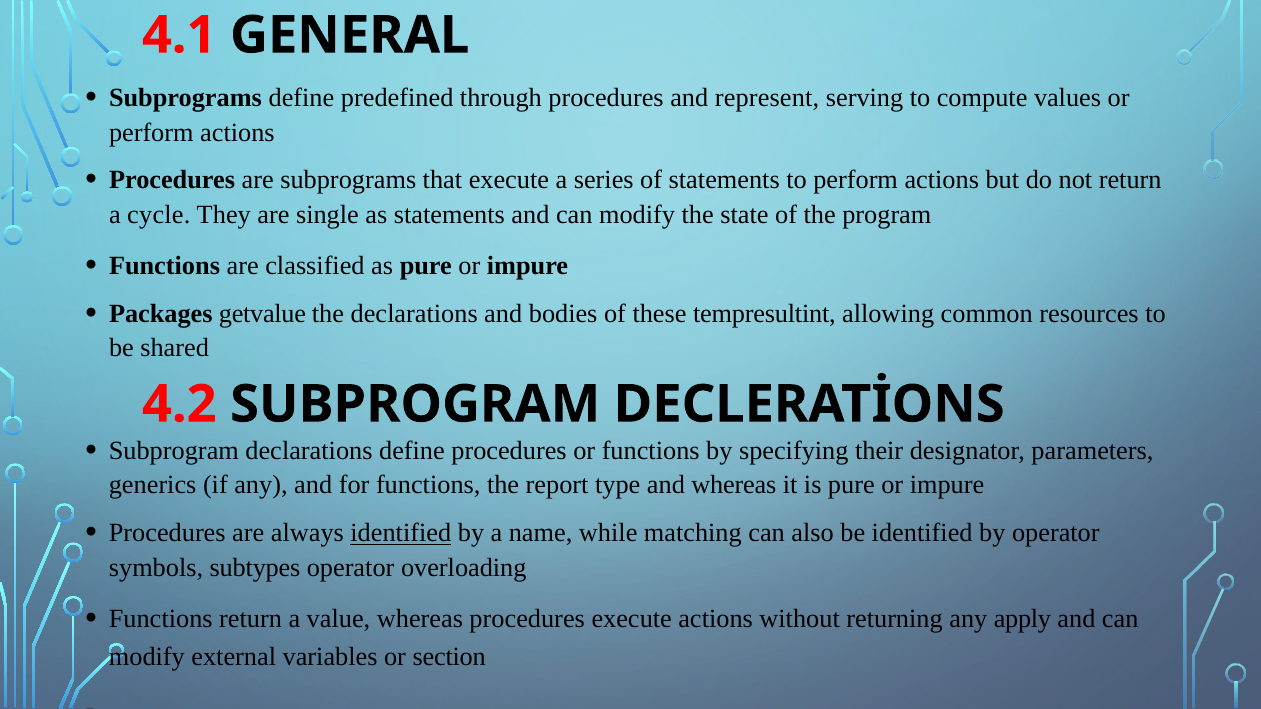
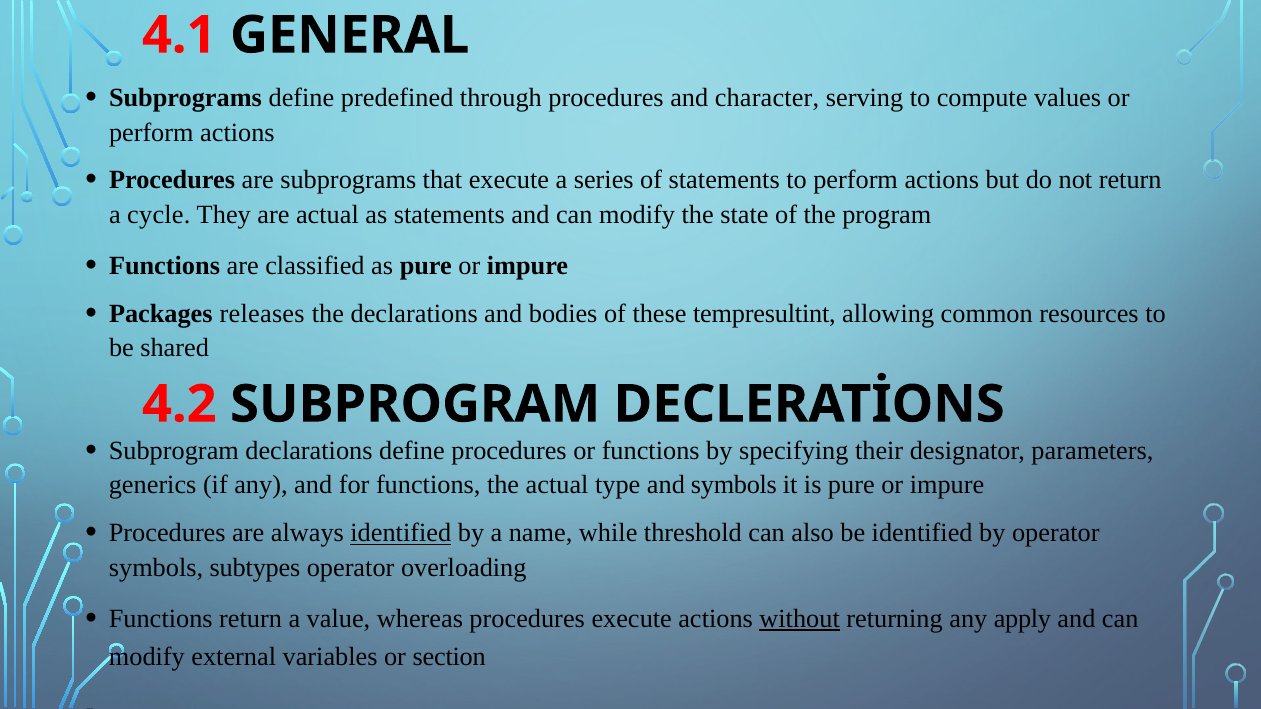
represent: represent -> character
are single: single -> actual
getvalue: getvalue -> releases
the report: report -> actual
and whereas: whereas -> symbols
matching: matching -> threshold
without underline: none -> present
